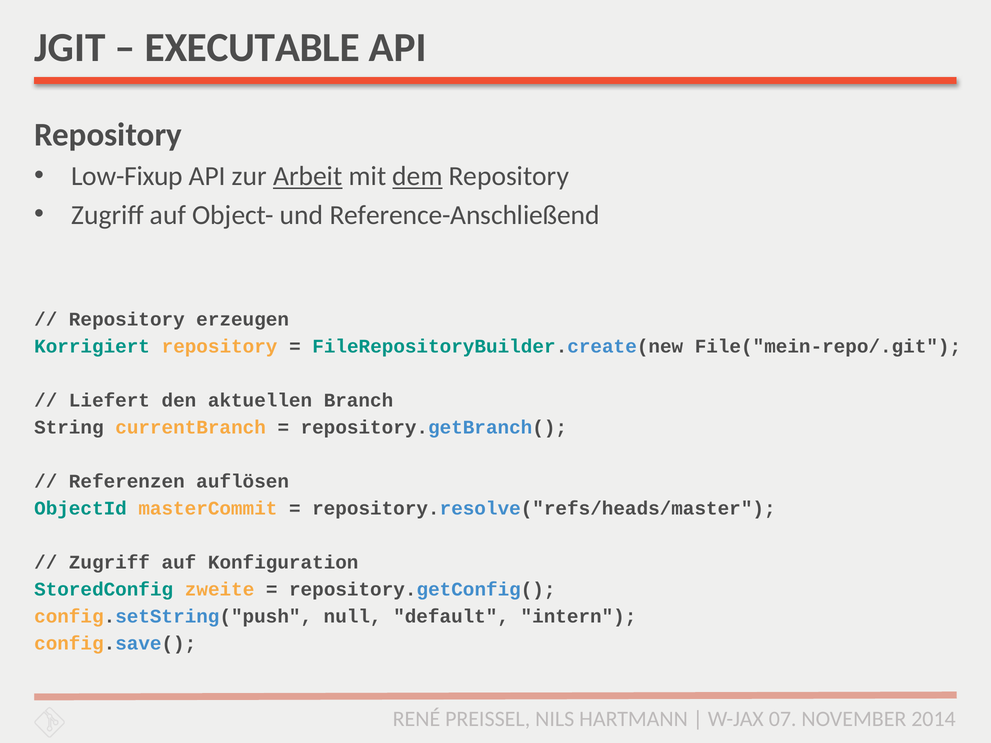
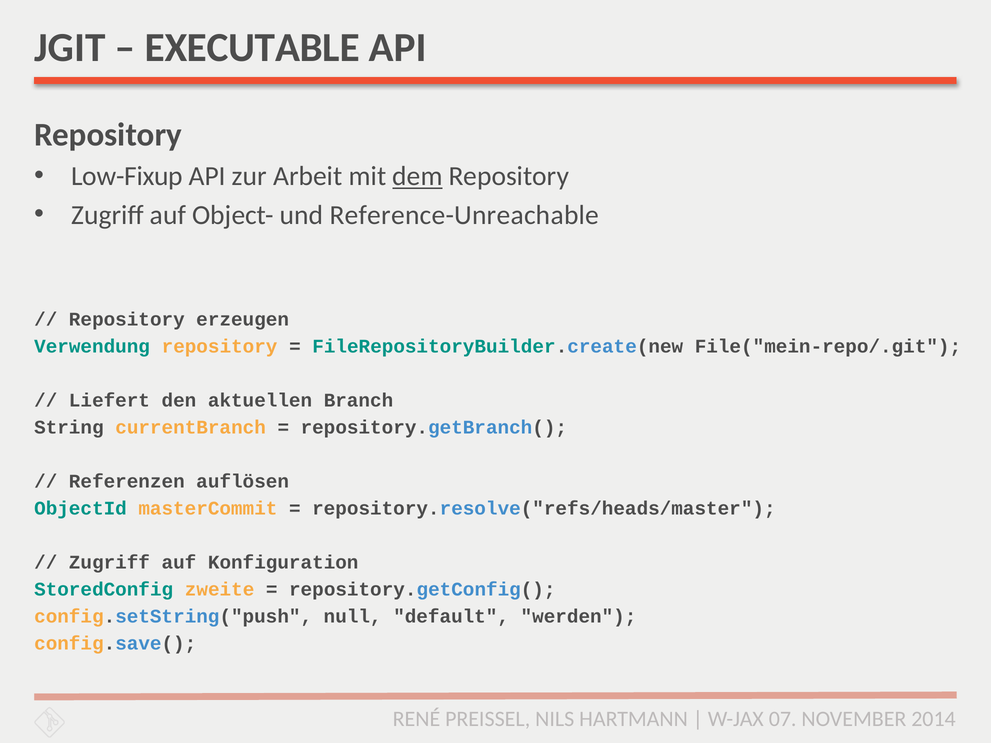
Arbeit underline: present -> none
Reference-Anschließend: Reference-Anschließend -> Reference-Unreachable
Korrigiert: Korrigiert -> Verwendung
intern: intern -> werden
